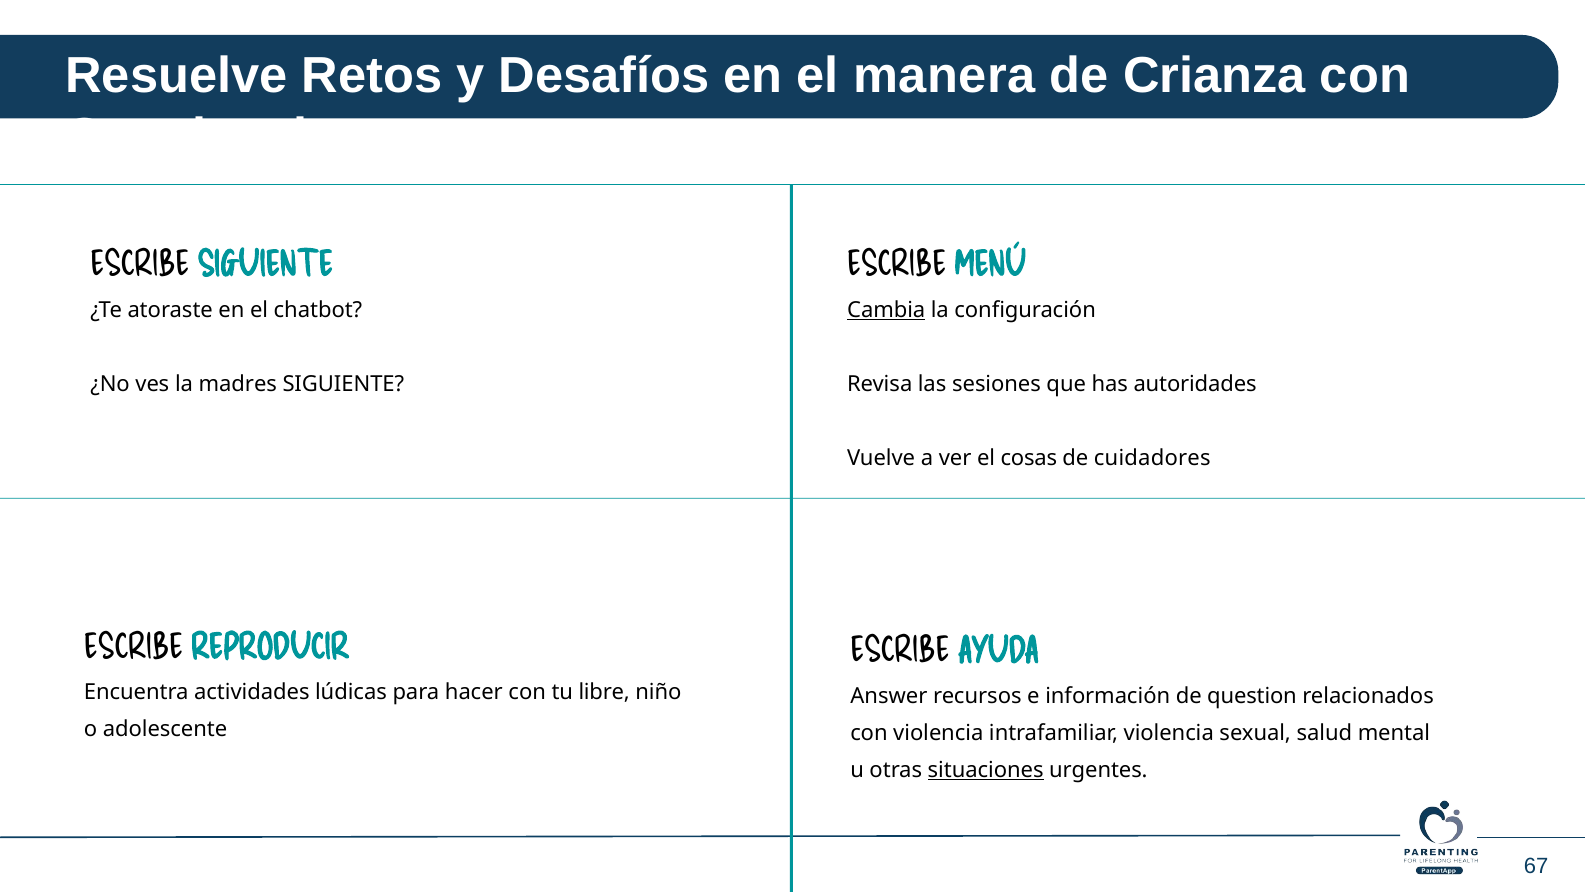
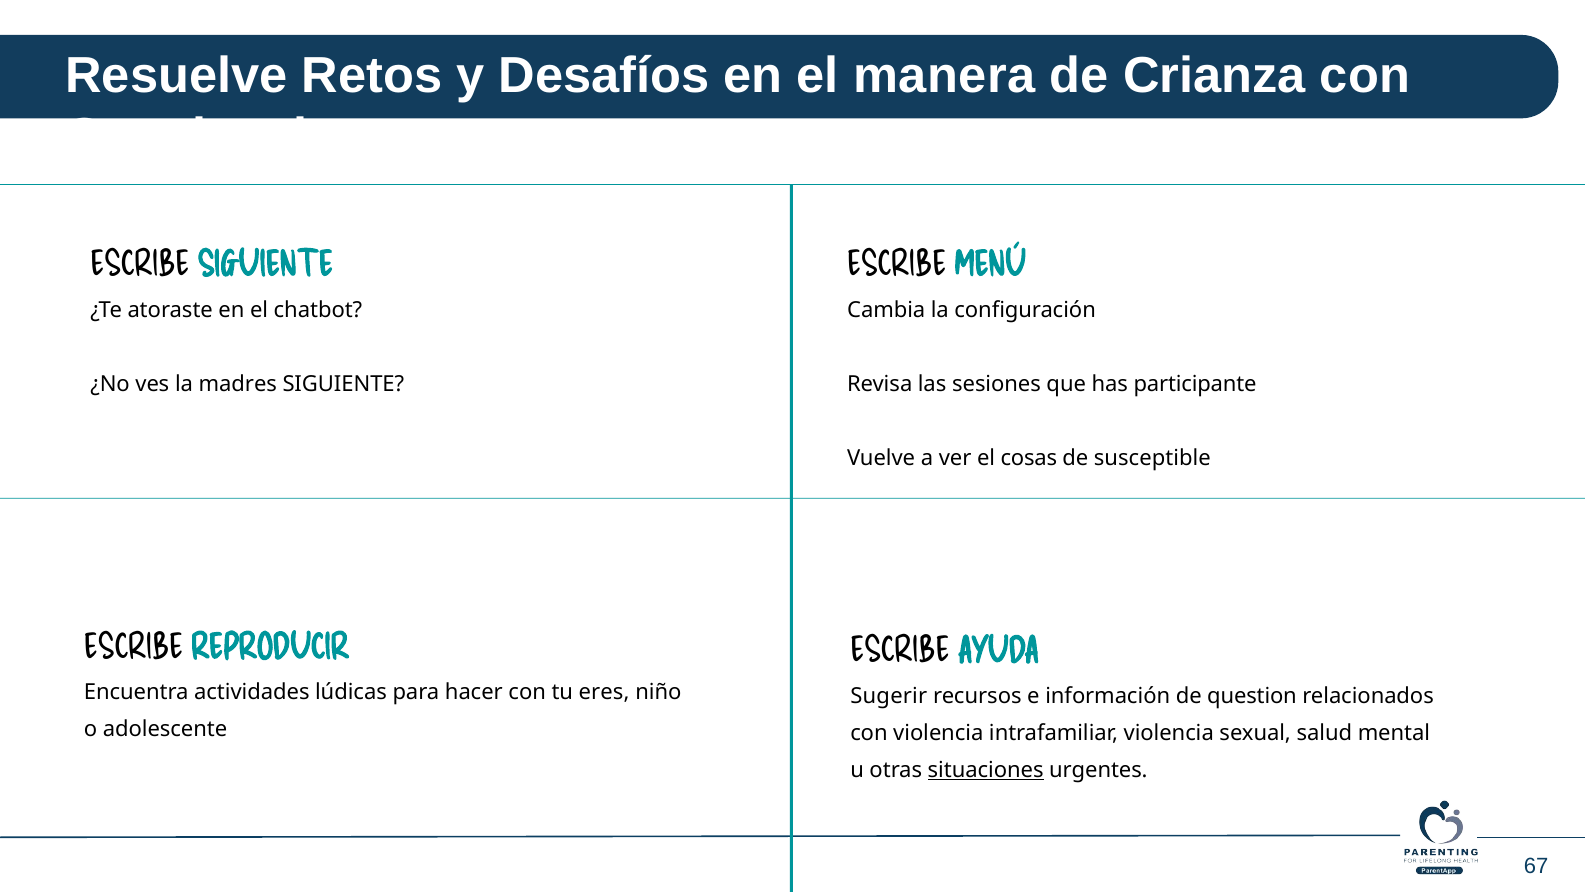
Cambia underline: present -> none
autoridades: autoridades -> participante
cuidadores: cuidadores -> susceptible
libre: libre -> eres
Answer: Answer -> Sugerir
